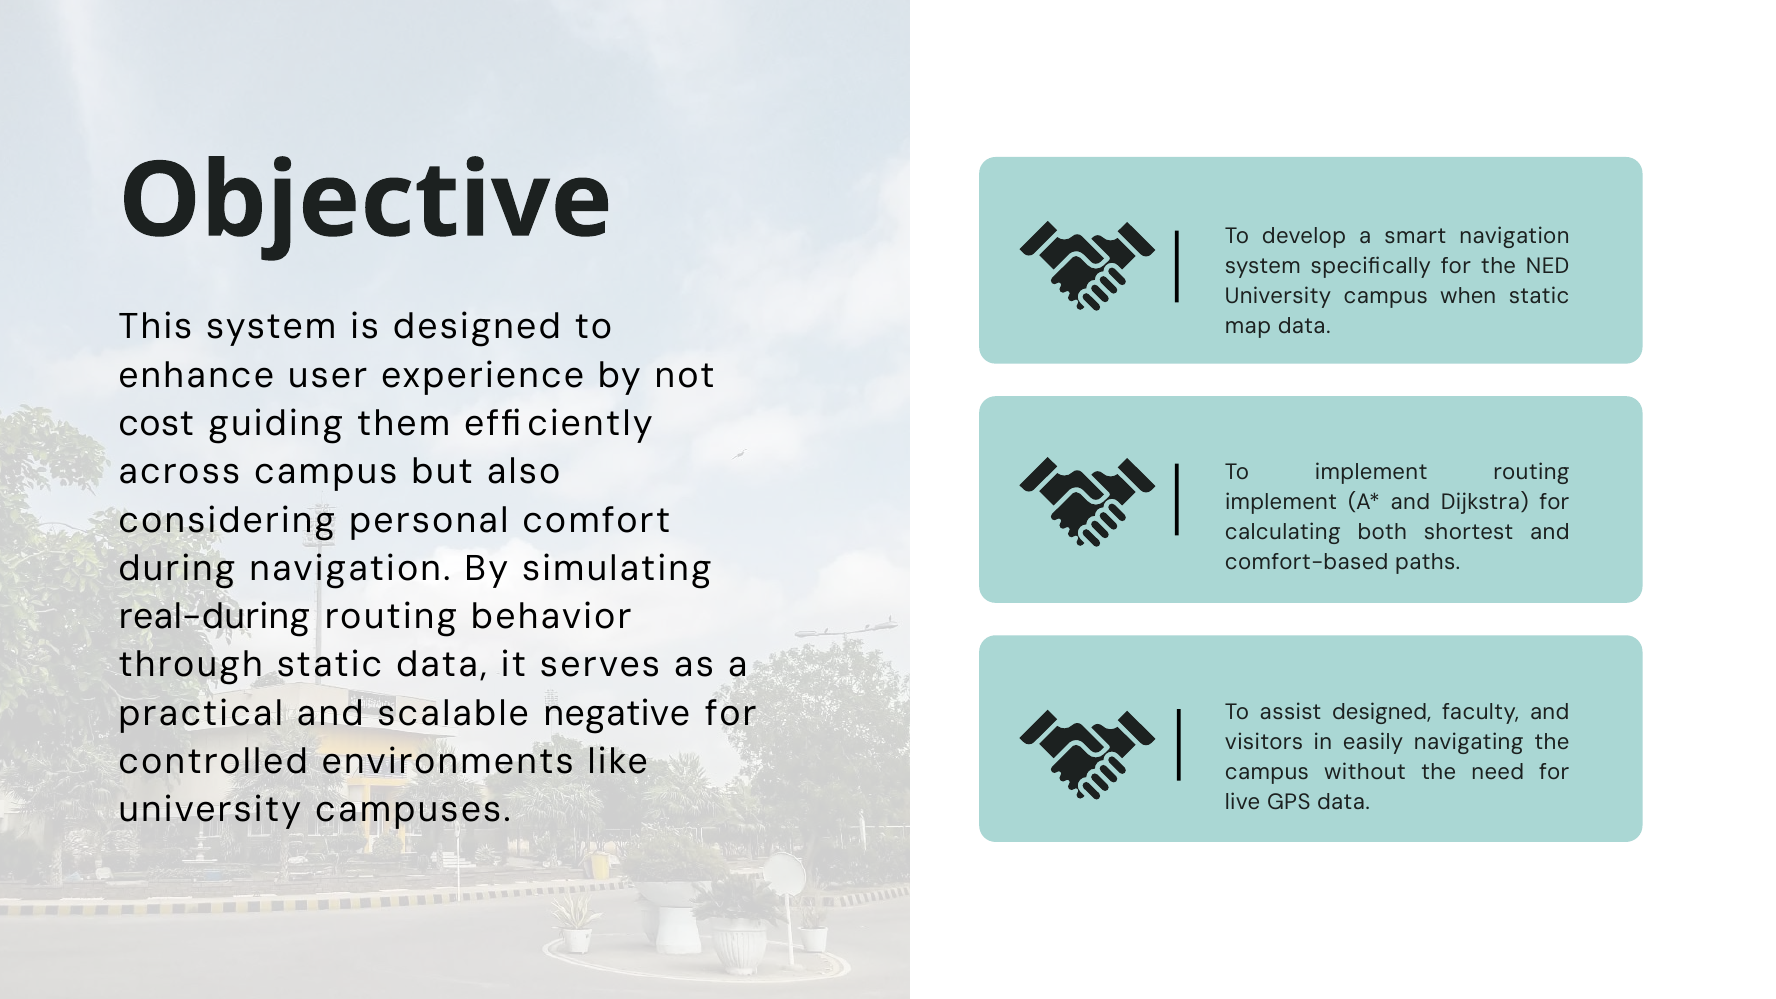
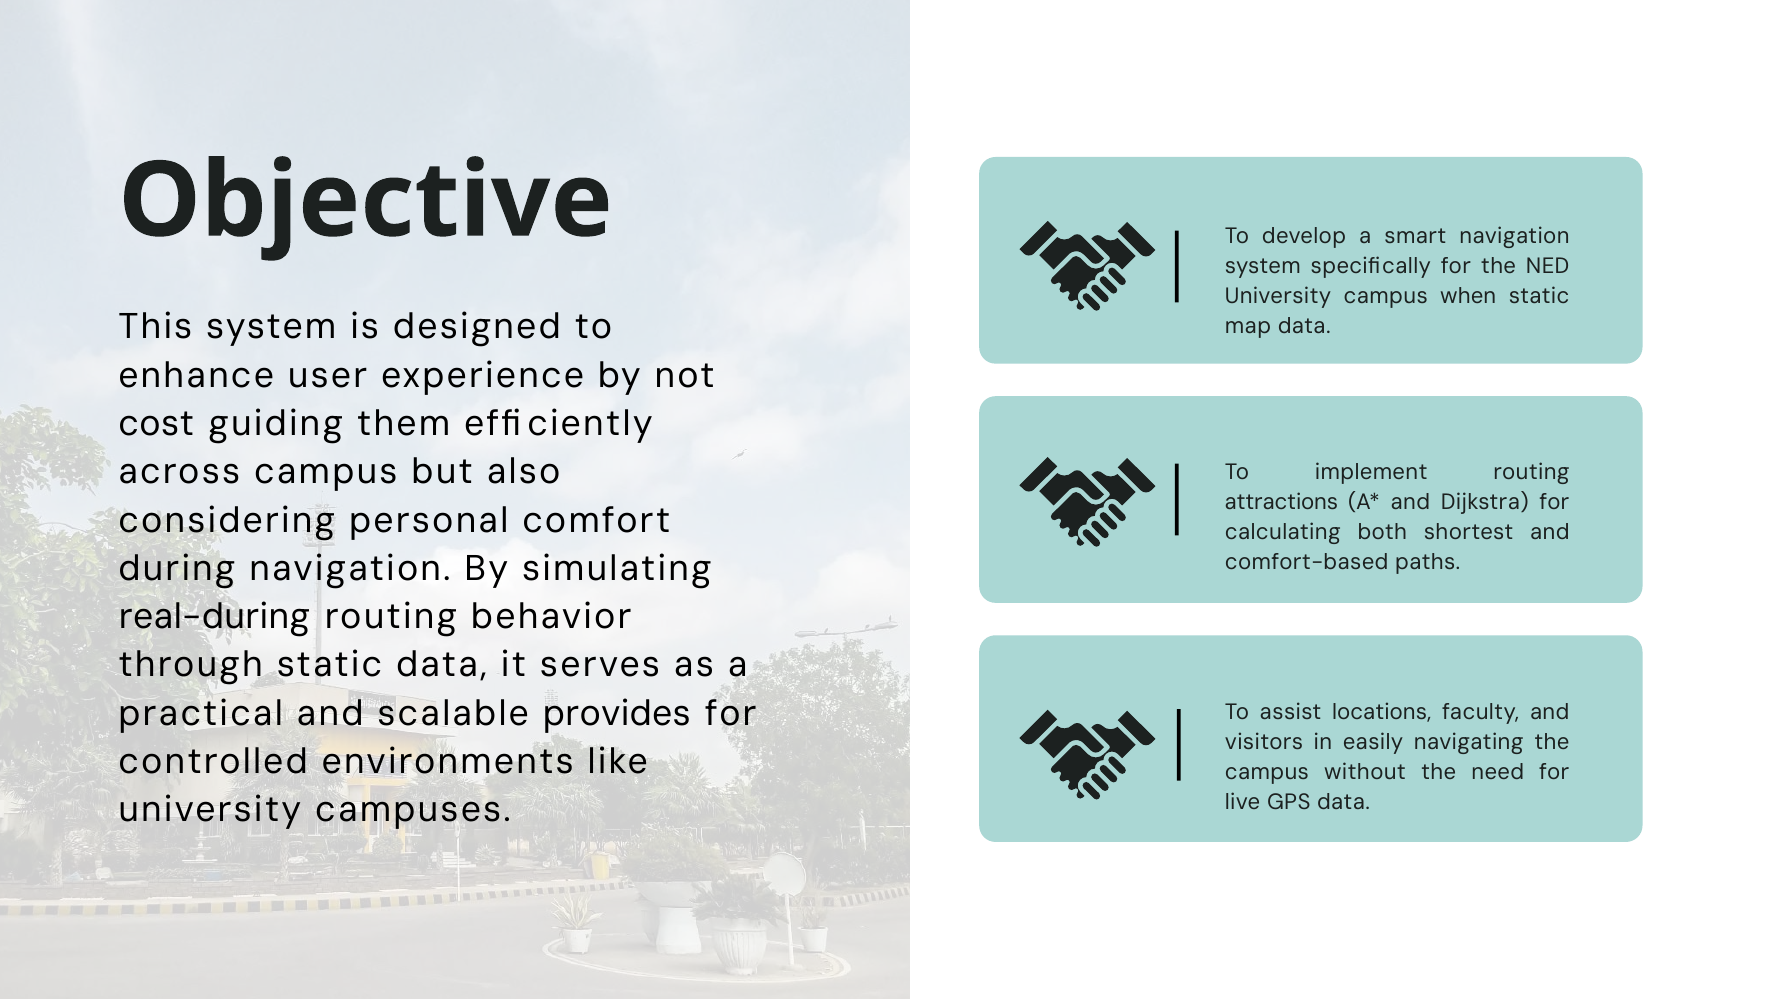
implement at (1281, 502): implement -> attractions
negative: negative -> provides
assist designed: designed -> locations
